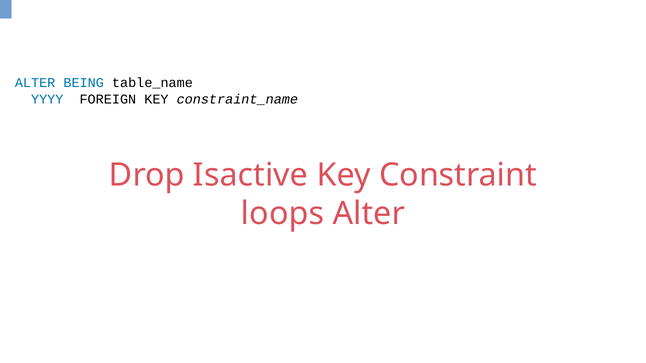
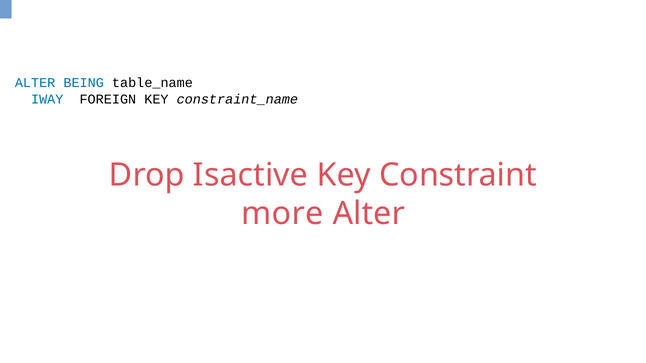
YYYY: YYYY -> IWAY
loops: loops -> more
